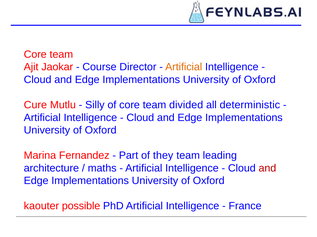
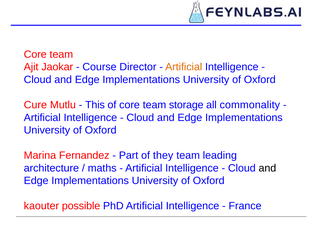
Silly: Silly -> This
divided: divided -> storage
deterministic: deterministic -> commonality
and at (267, 169) colour: red -> black
